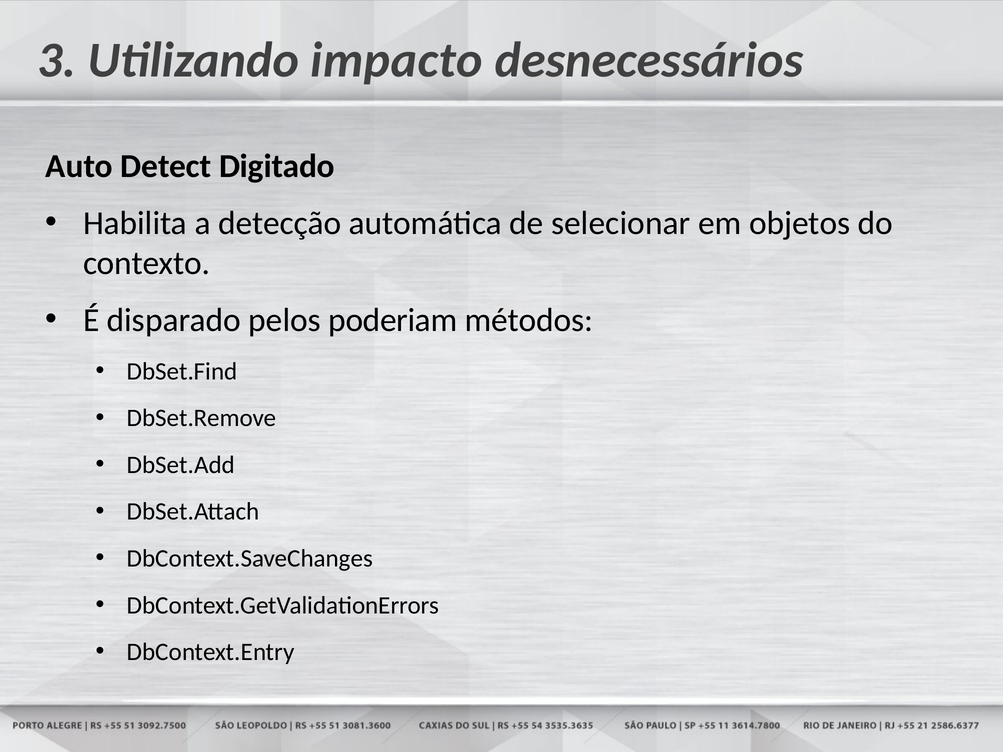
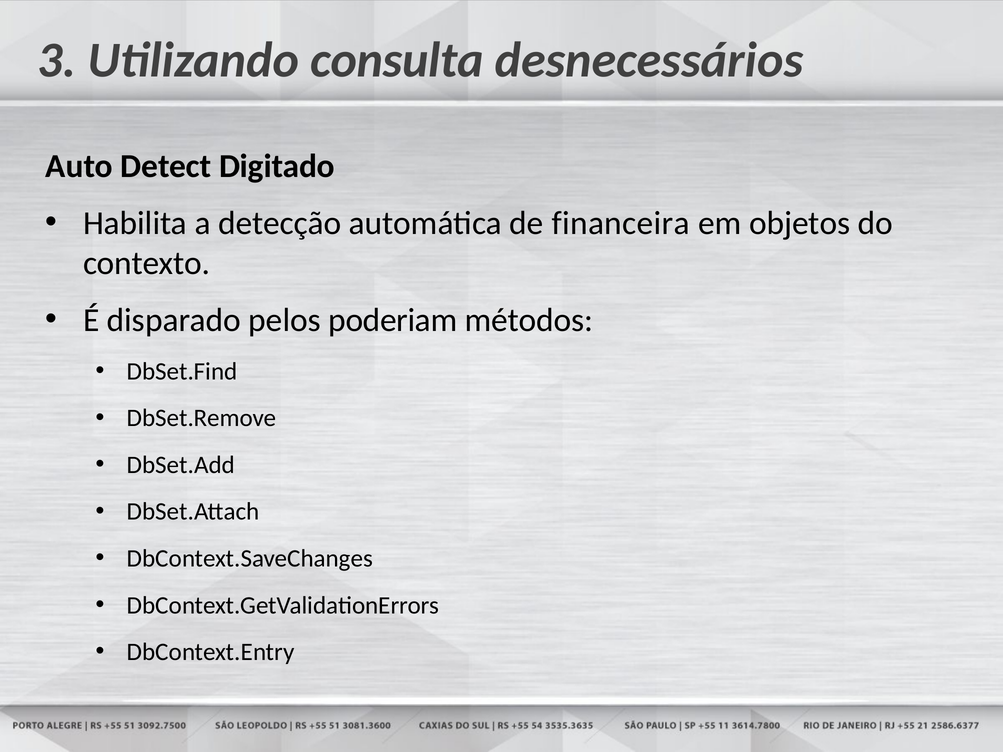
impacto: impacto -> consulta
selecionar: selecionar -> financeira
